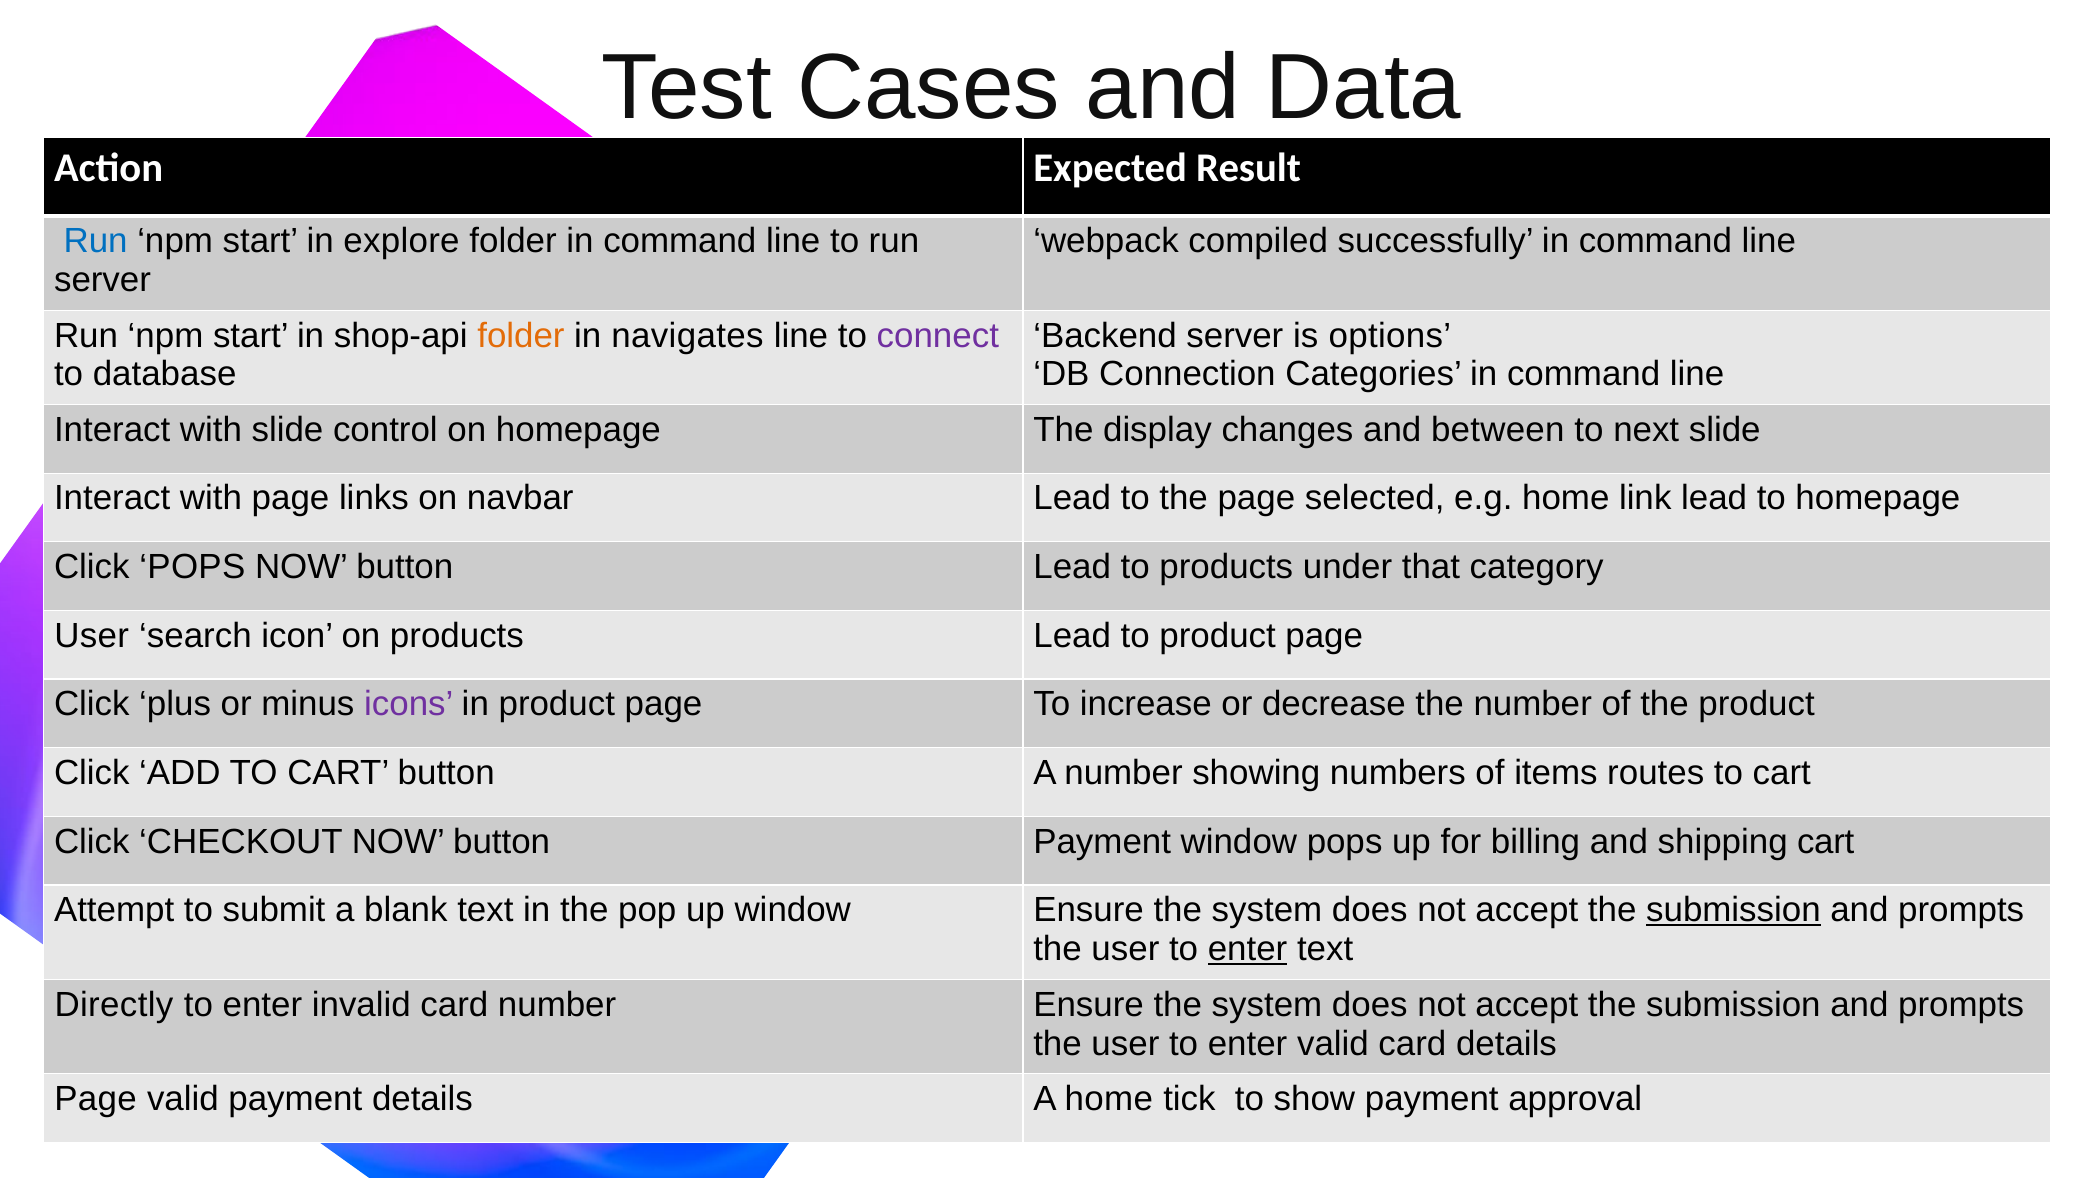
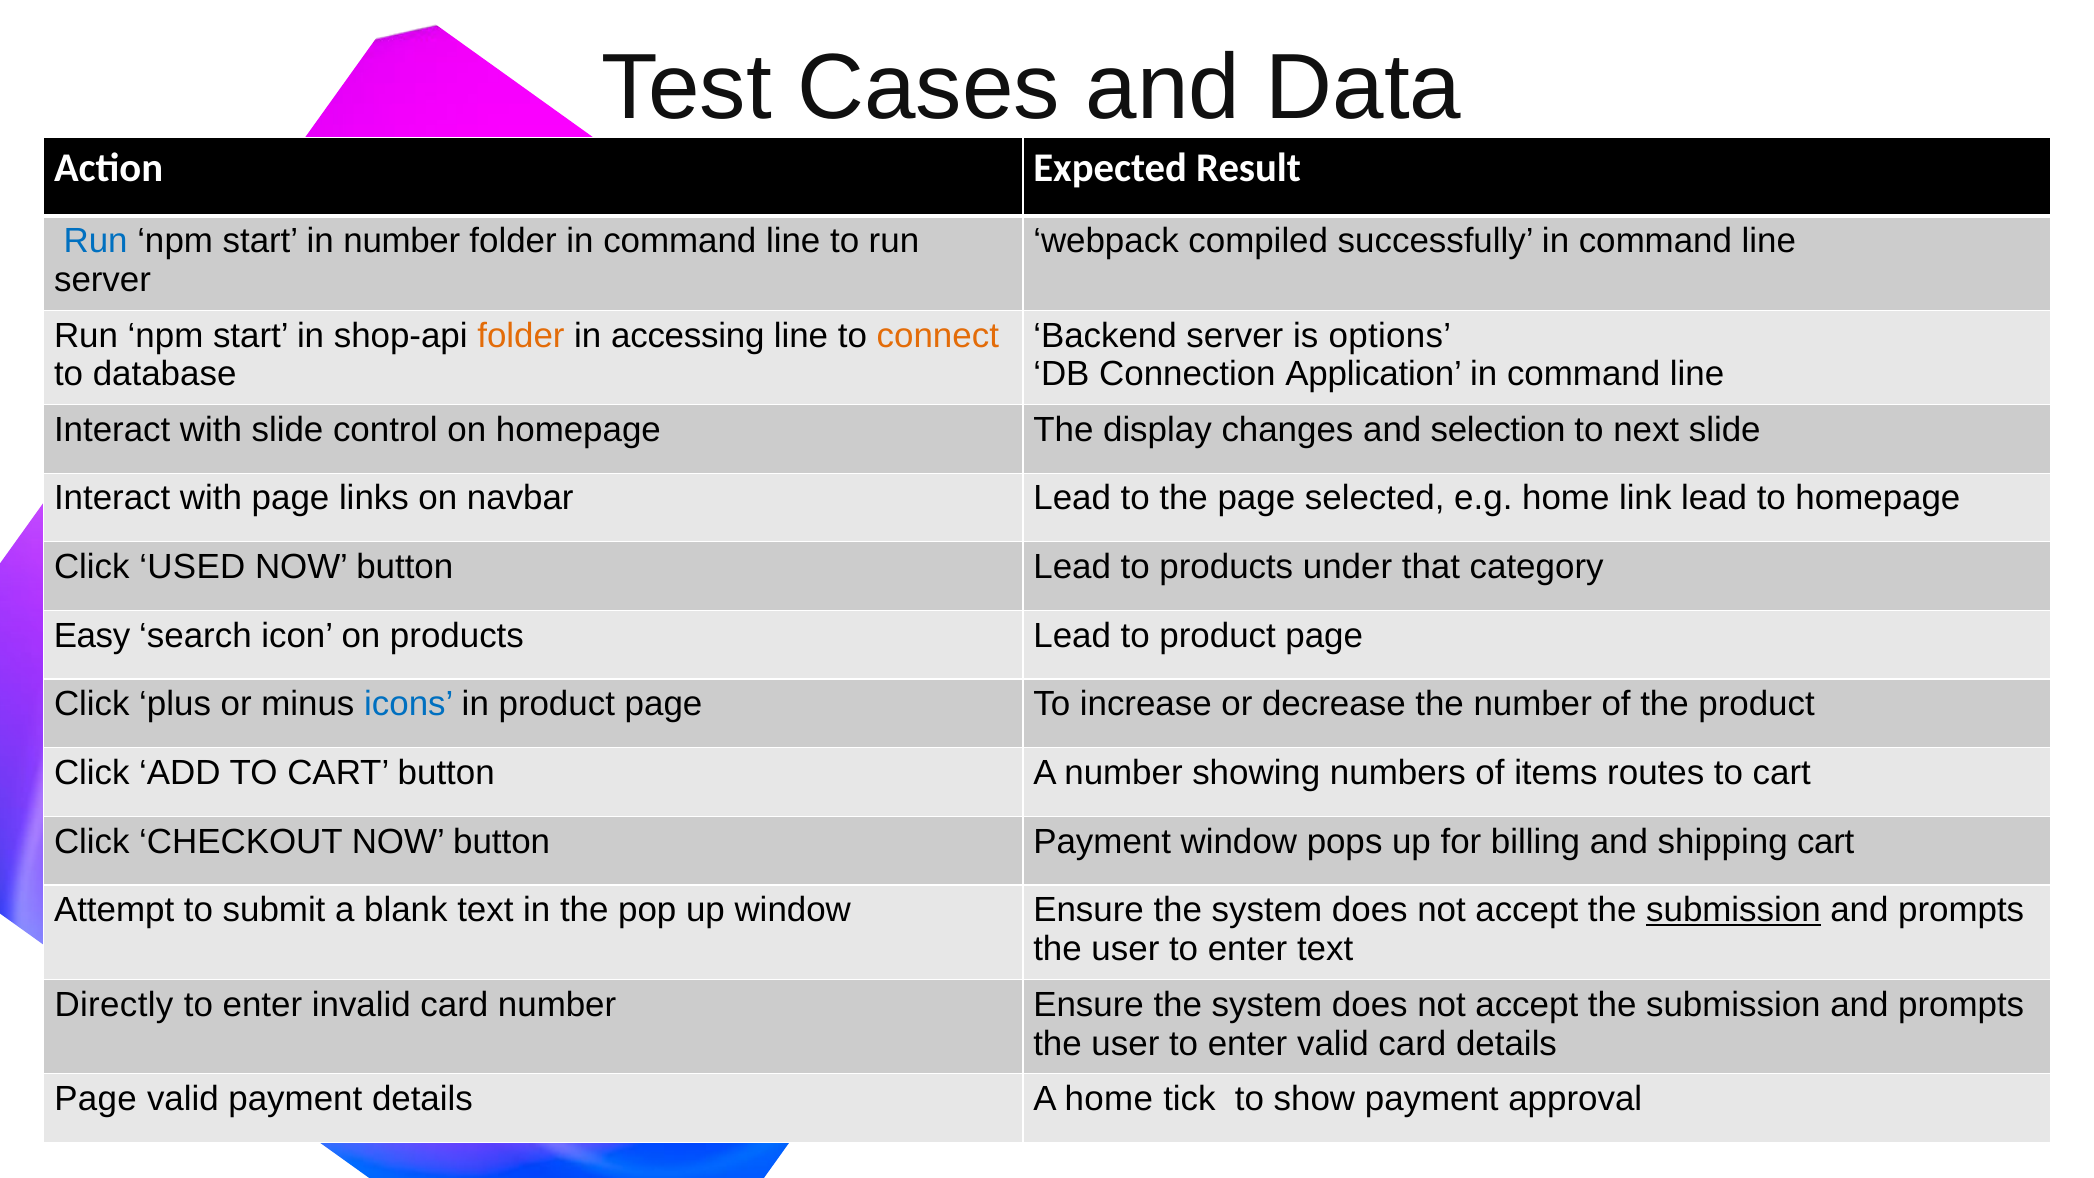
in explore: explore -> number
navigates: navigates -> accessing
connect colour: purple -> orange
Categories: Categories -> Application
between: between -> selection
Click POPS: POPS -> USED
User at (92, 636): User -> Easy
icons colour: purple -> blue
enter at (1248, 949) underline: present -> none
